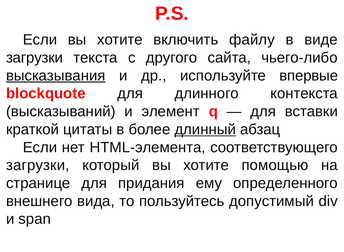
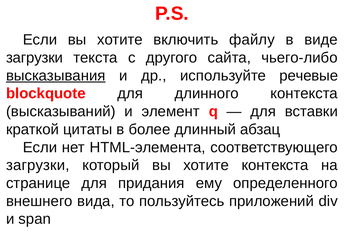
впервые: впервые -> речевые
длинный underline: present -> none
хотите помощью: помощью -> контекста
допустимый: допустимый -> приложений
